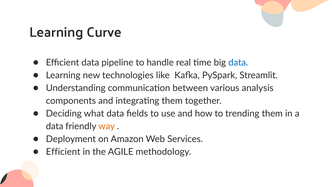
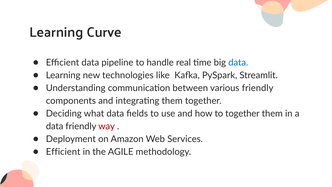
various analysis: analysis -> friendly
to trending: trending -> together
way colour: orange -> red
